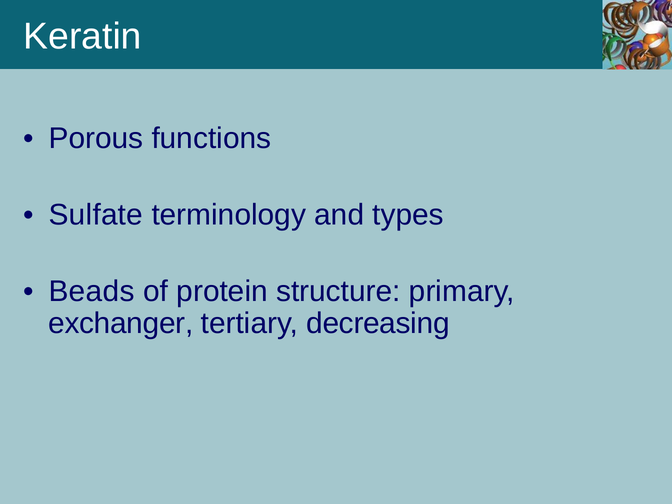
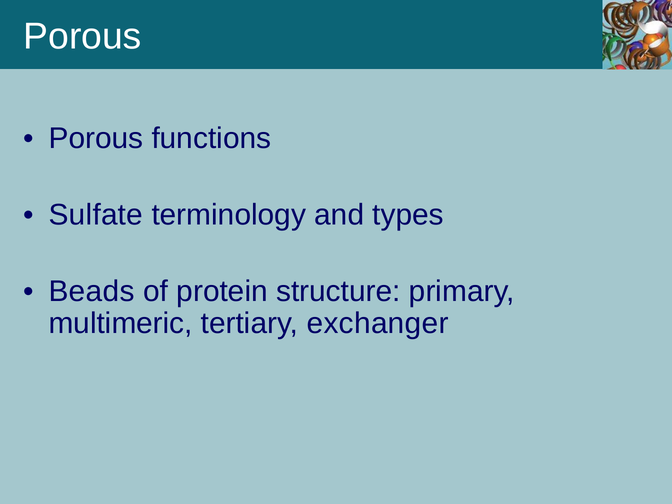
Keratin at (83, 36): Keratin -> Porous
exchanger: exchanger -> multimeric
decreasing: decreasing -> exchanger
